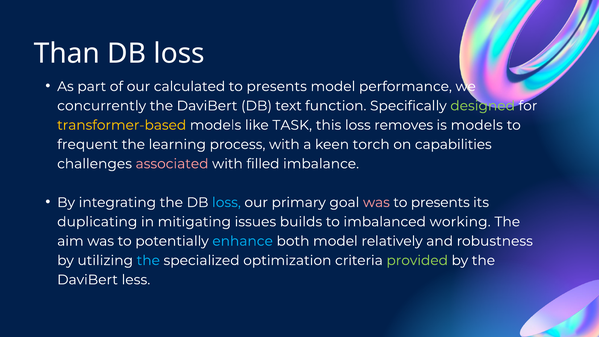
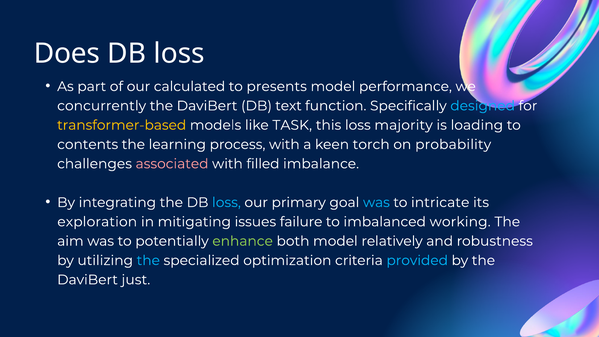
Than: Than -> Does
designed colour: light green -> light blue
removes: removes -> majority
is models: models -> loading
frequent: frequent -> contents
capabilities: capabilities -> probability
was at (376, 202) colour: pink -> light blue
presents at (440, 202): presents -> intricate
duplicating: duplicating -> exploration
builds: builds -> failure
enhance colour: light blue -> light green
provided colour: light green -> light blue
less: less -> just
